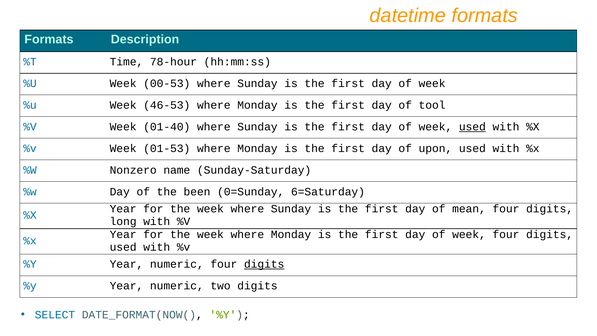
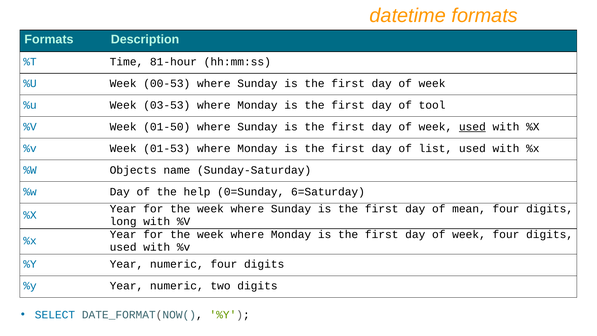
78-hour: 78-hour -> 81-hour
46-53: 46-53 -> 03-53
01-40: 01-40 -> 01-50
upon: upon -> list
Nonzero: Nonzero -> Objects
been: been -> help
digits at (264, 264) underline: present -> none
